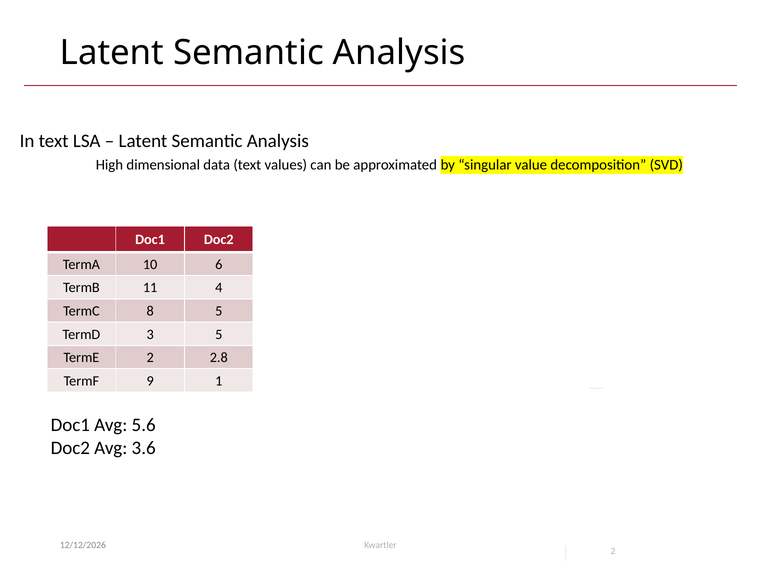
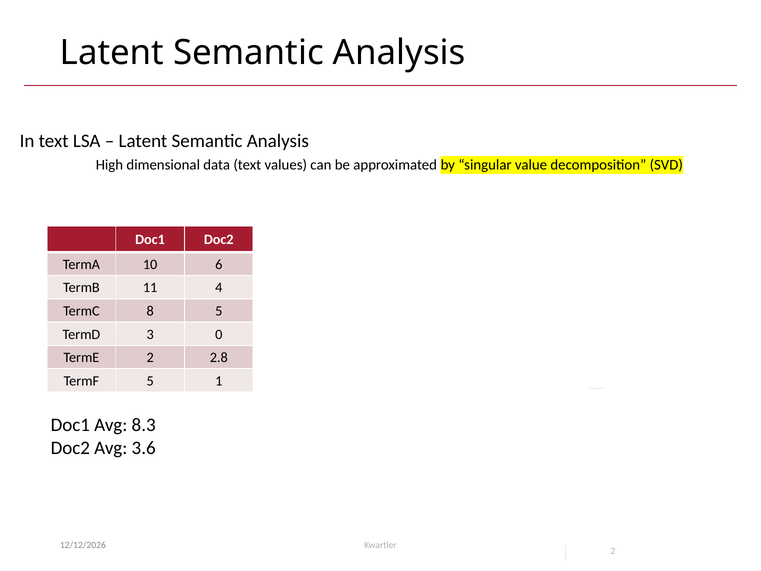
3 5: 5 -> 0
TermF 9: 9 -> 5
5.6: 5.6 -> 8.3
